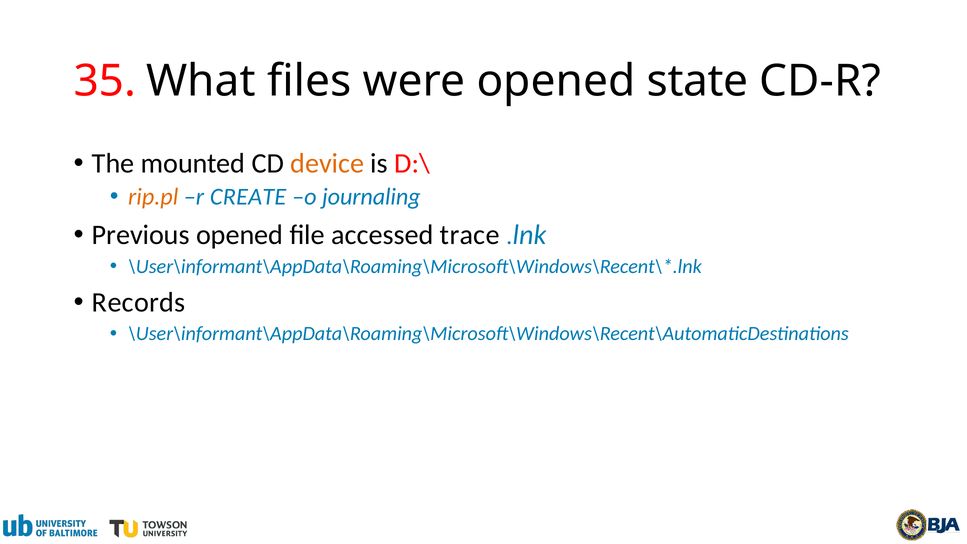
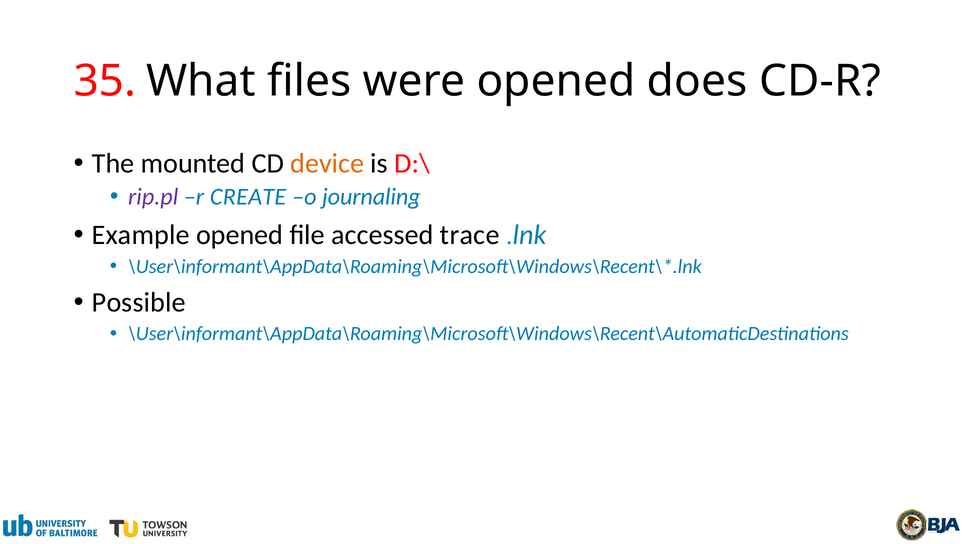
state: state -> does
rip.pl colour: orange -> purple
Previous: Previous -> Example
Records: Records -> Possible
